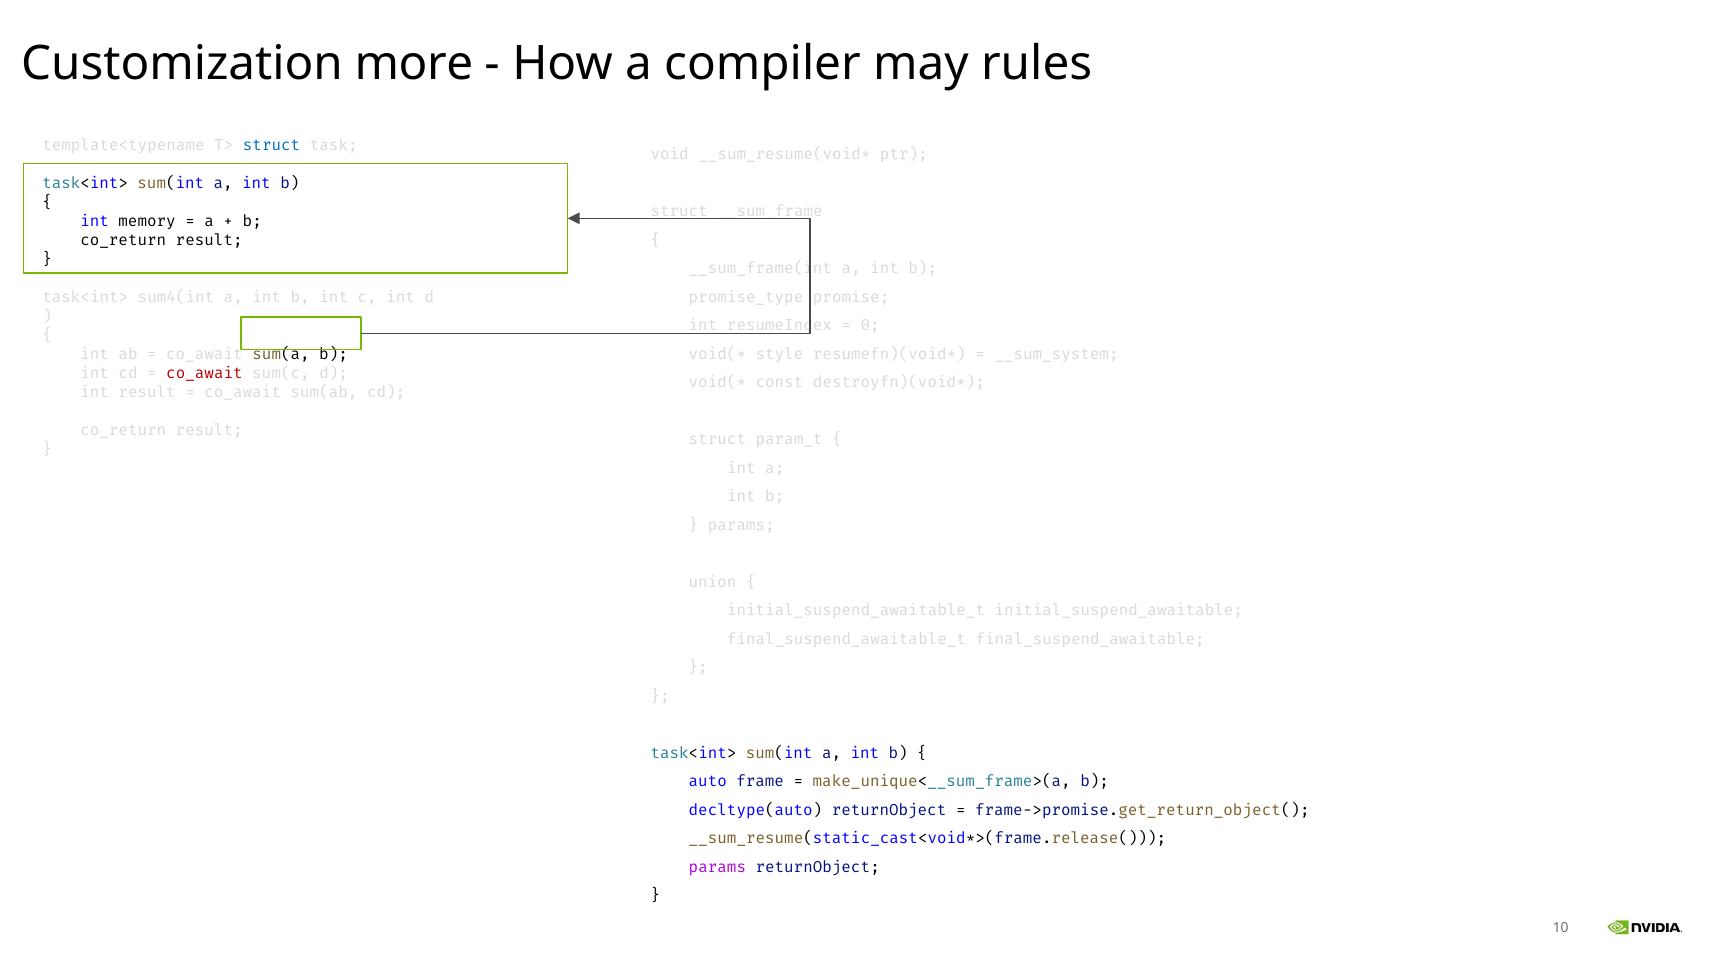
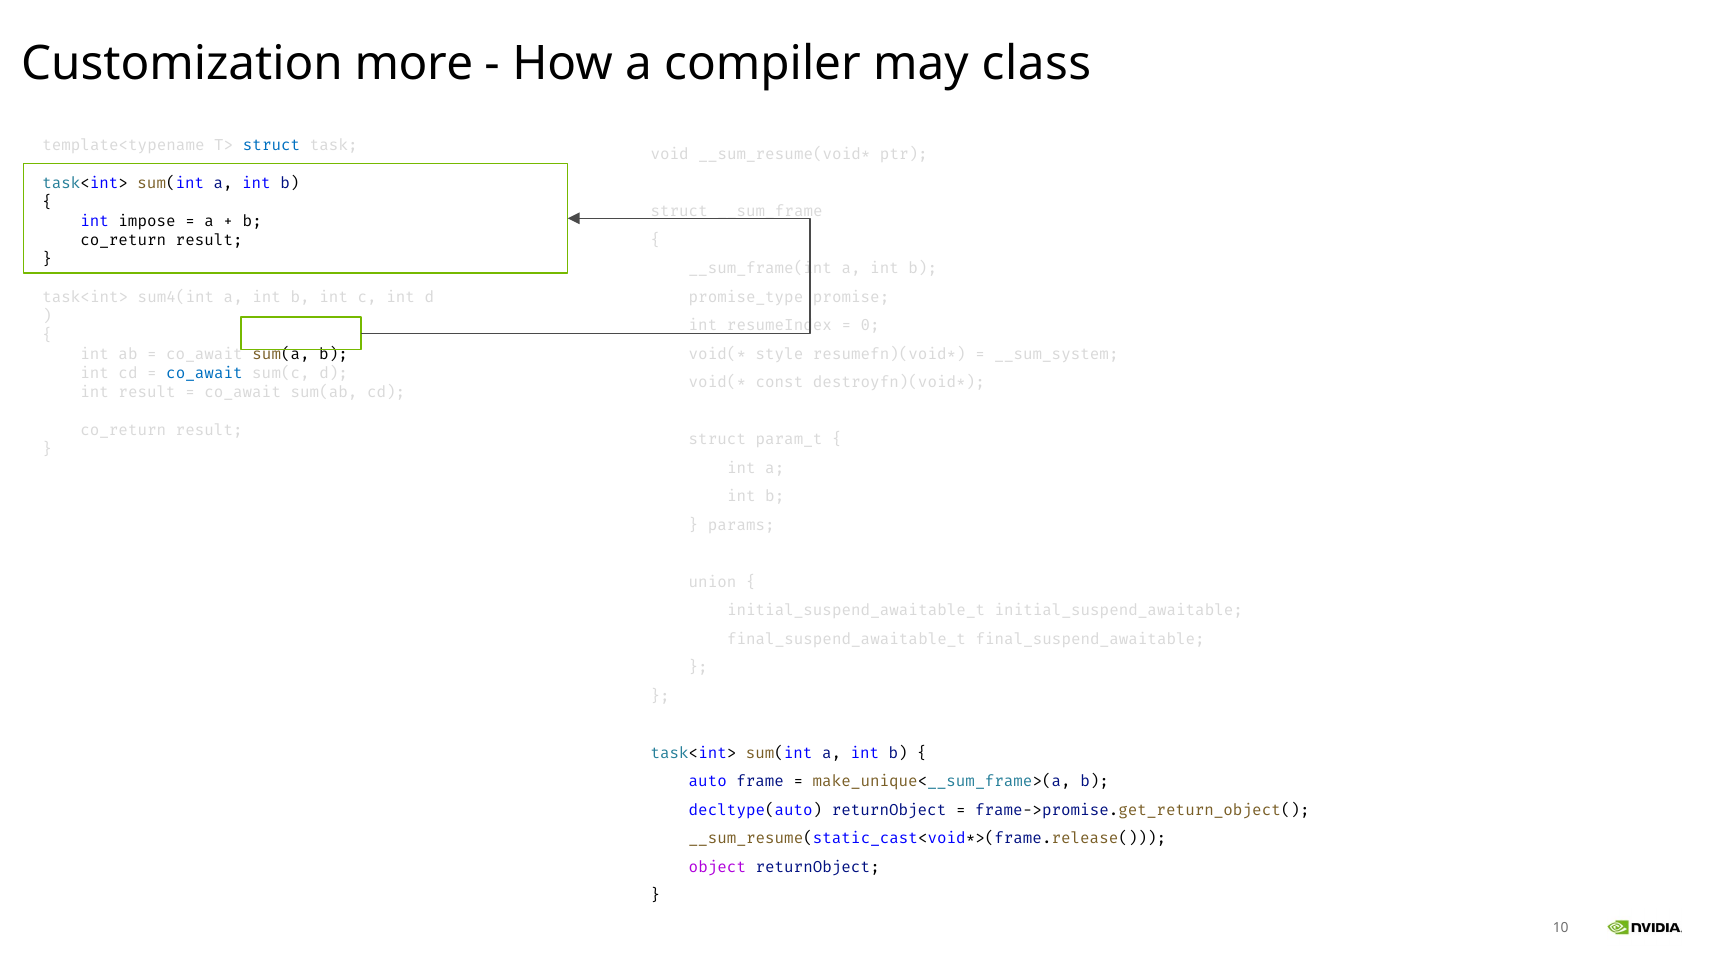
rules: rules -> class
memory: memory -> impose
co_await at (204, 373) colour: red -> blue
params at (717, 867): params -> object
